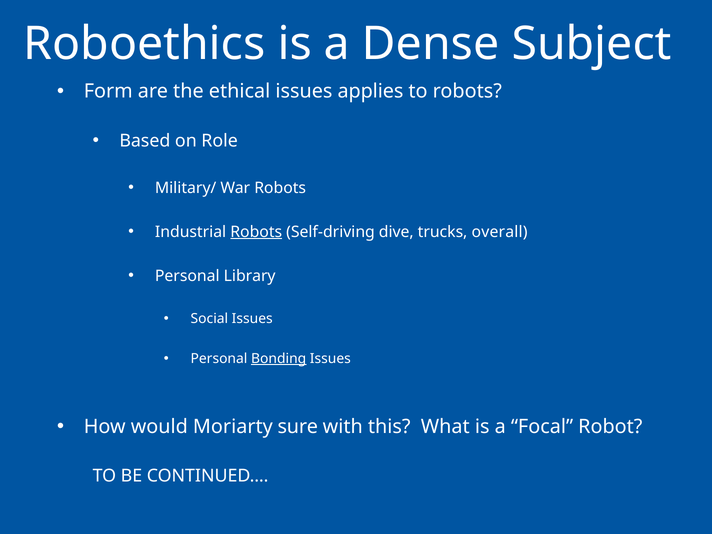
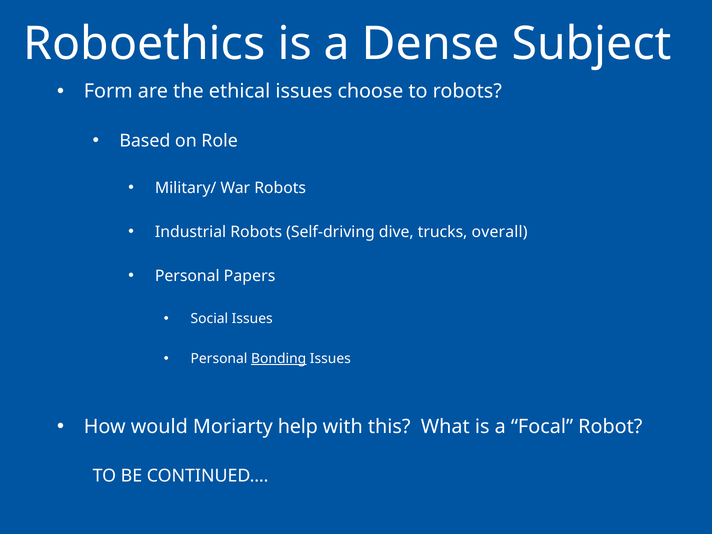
applies: applies -> choose
Robots at (256, 232) underline: present -> none
Library: Library -> Papers
sure: sure -> help
